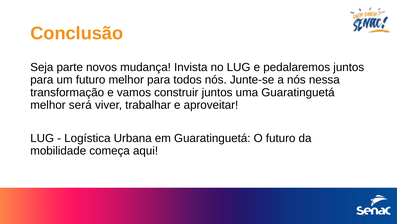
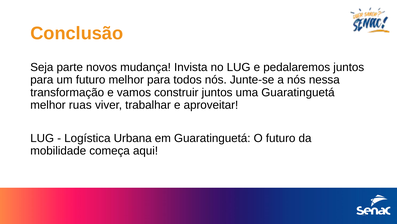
será: será -> ruas
